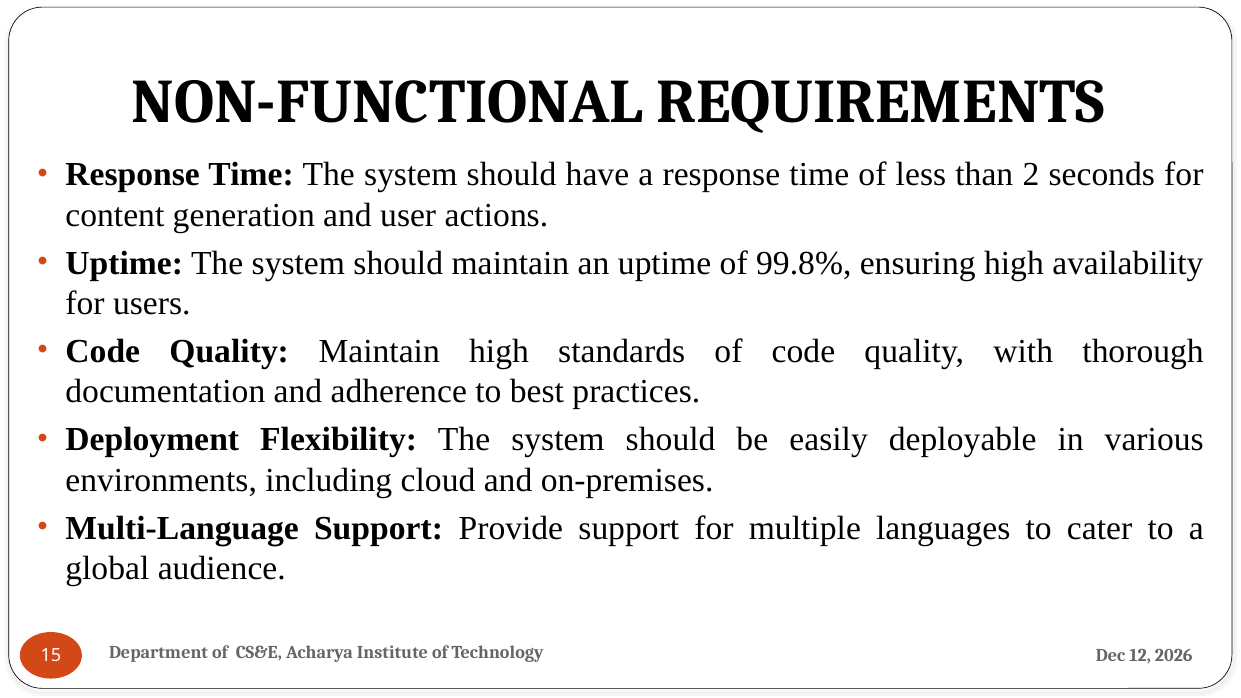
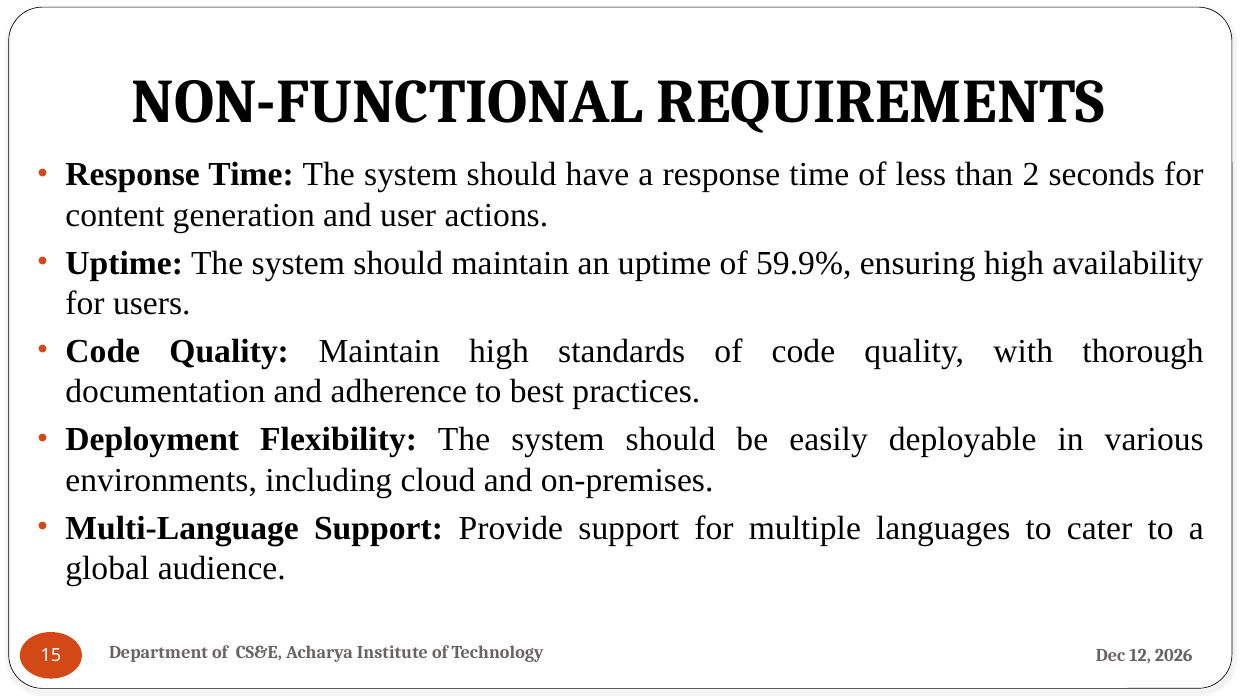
99.8%: 99.8% -> 59.9%
